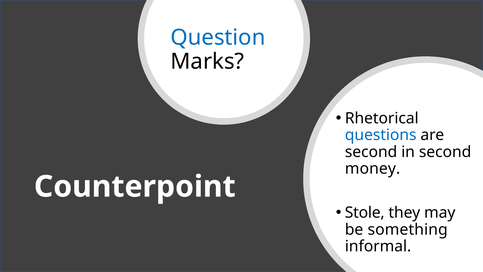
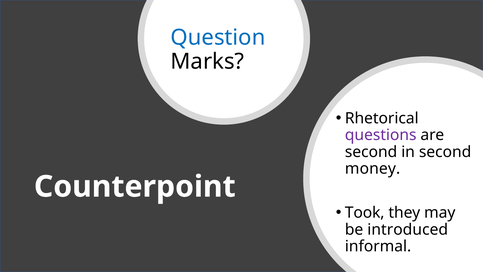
questions colour: blue -> purple
Stole: Stole -> Took
something: something -> introduced
